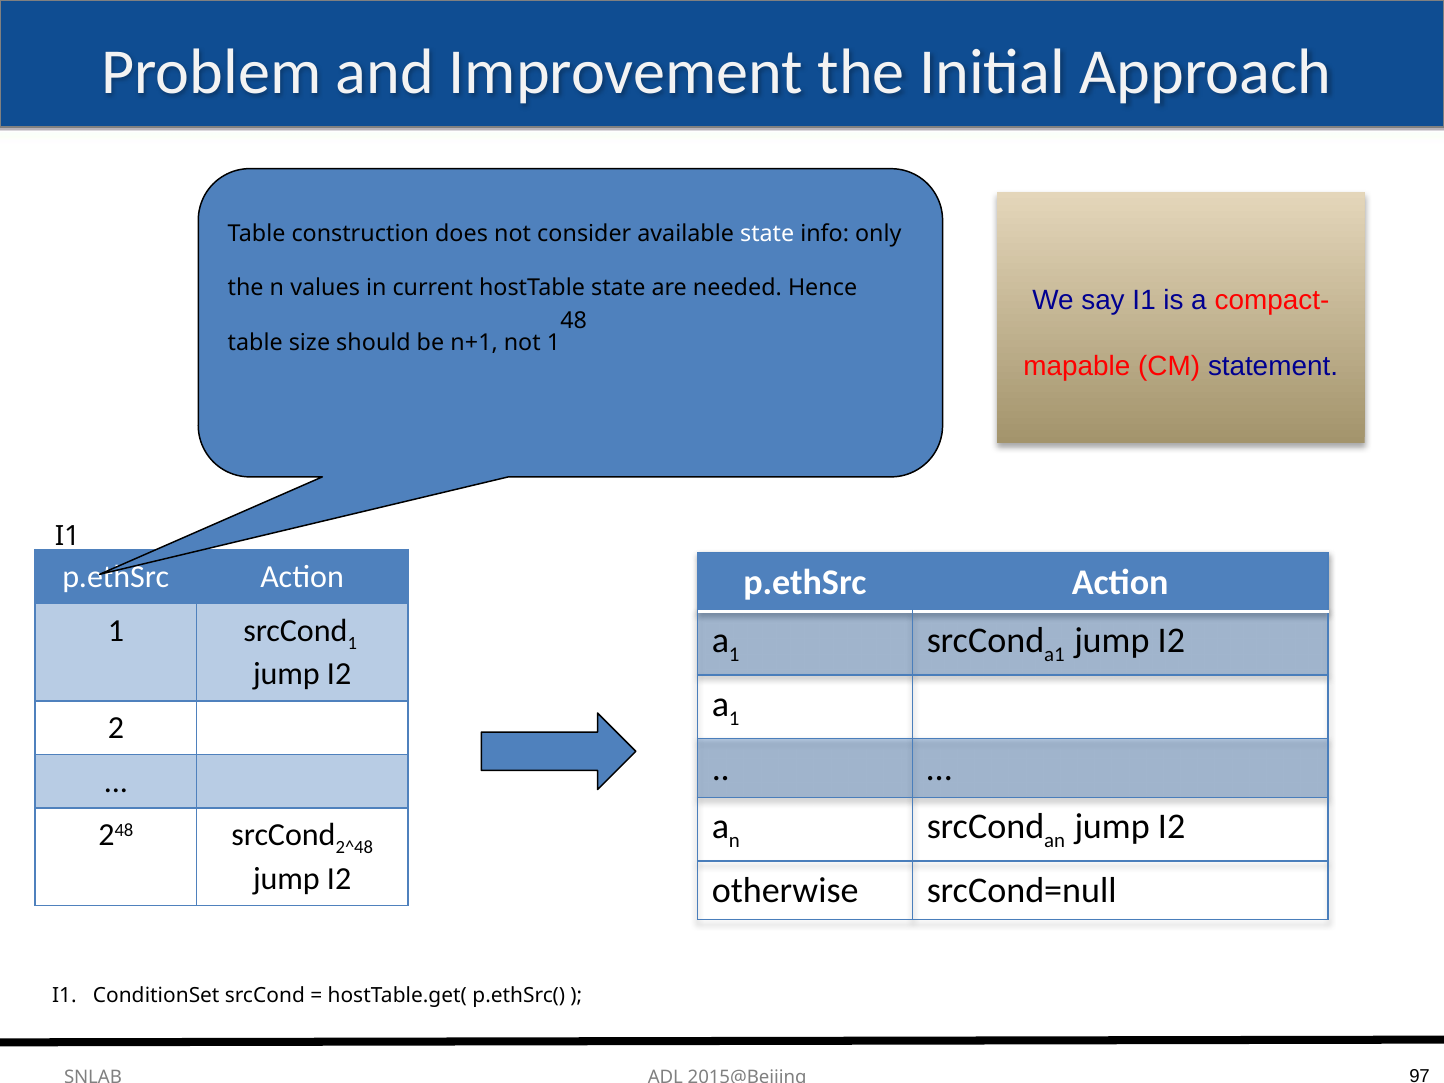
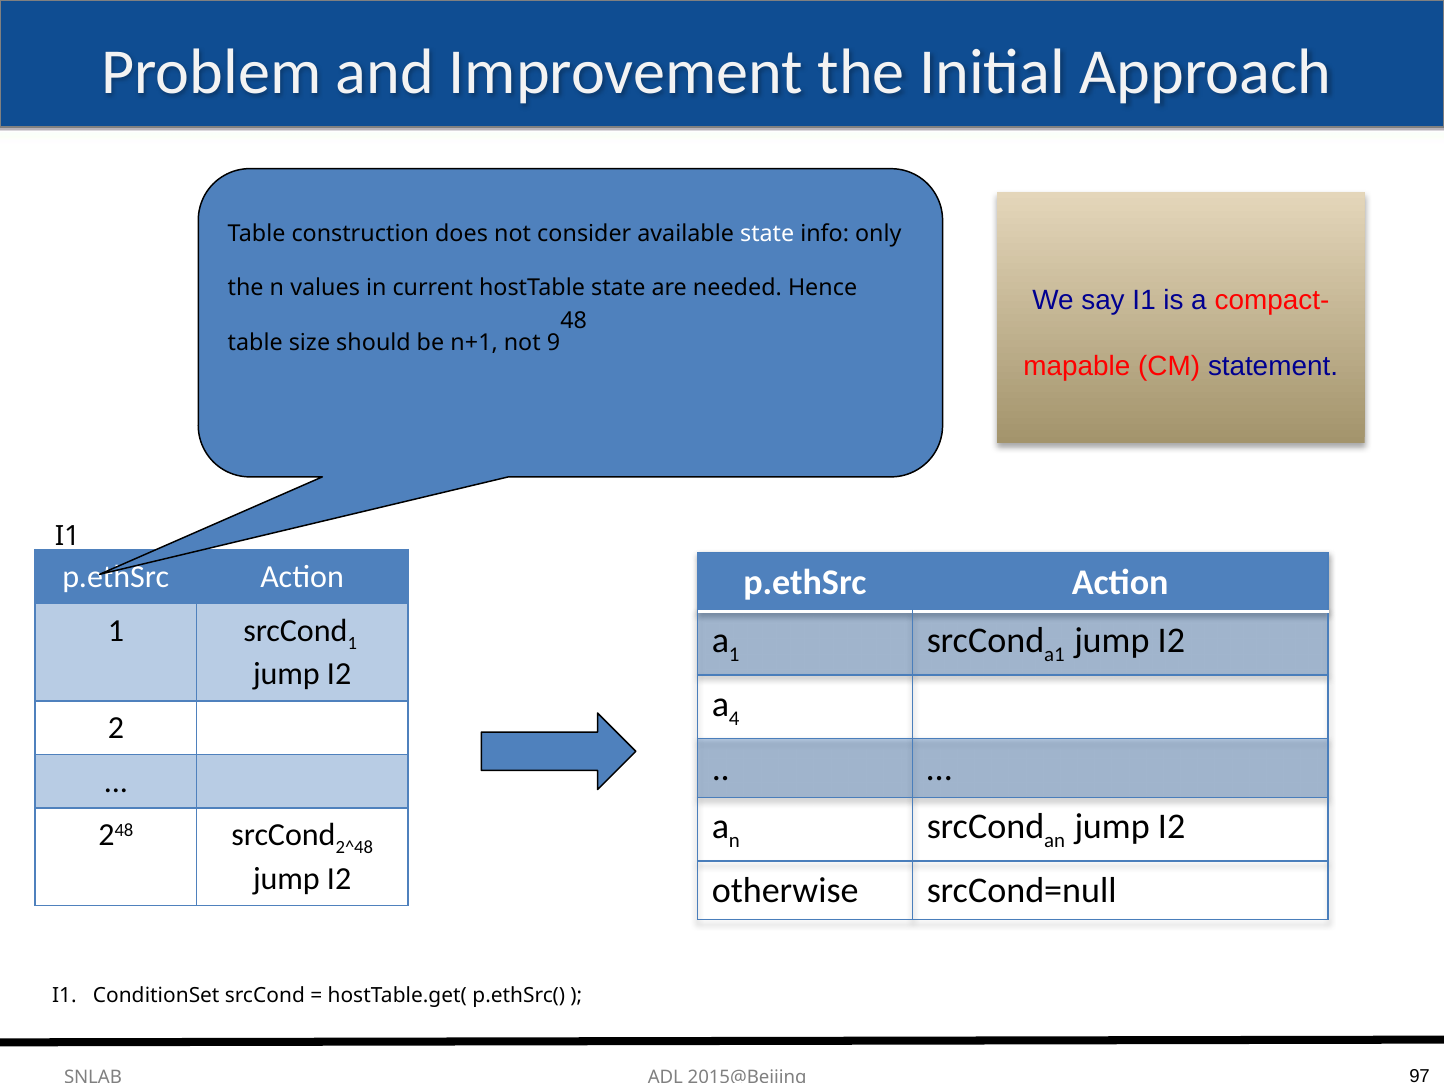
not 1: 1 -> 9
1 at (734, 719): 1 -> 4
